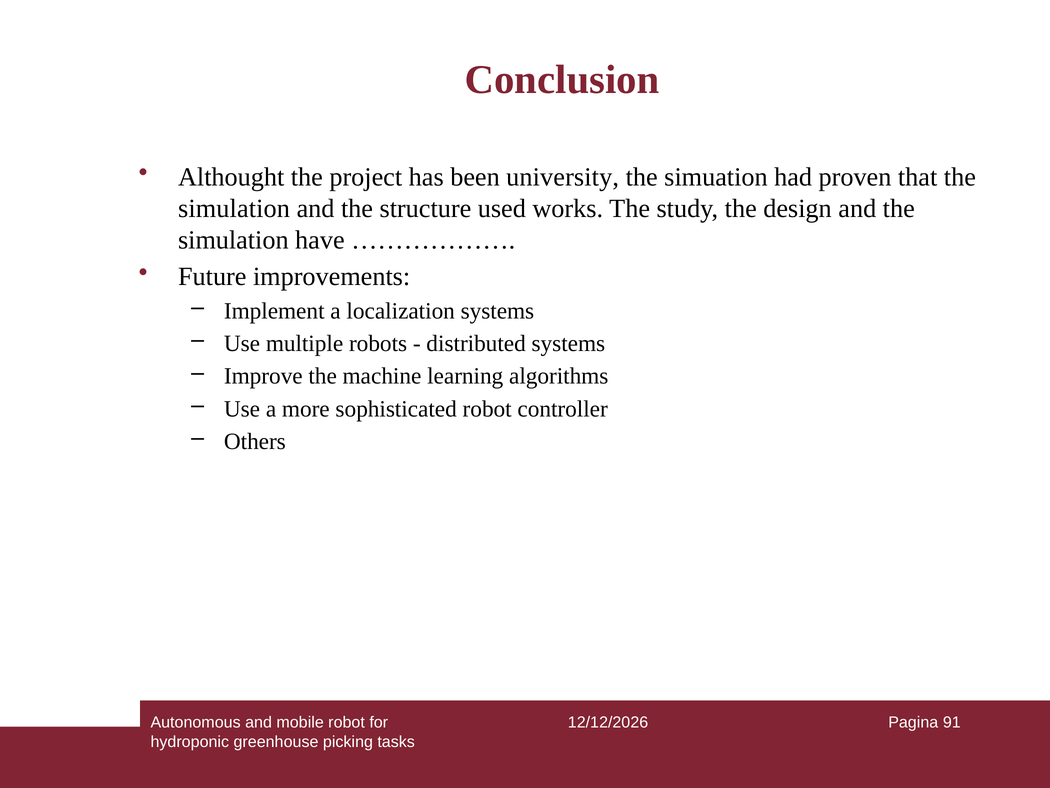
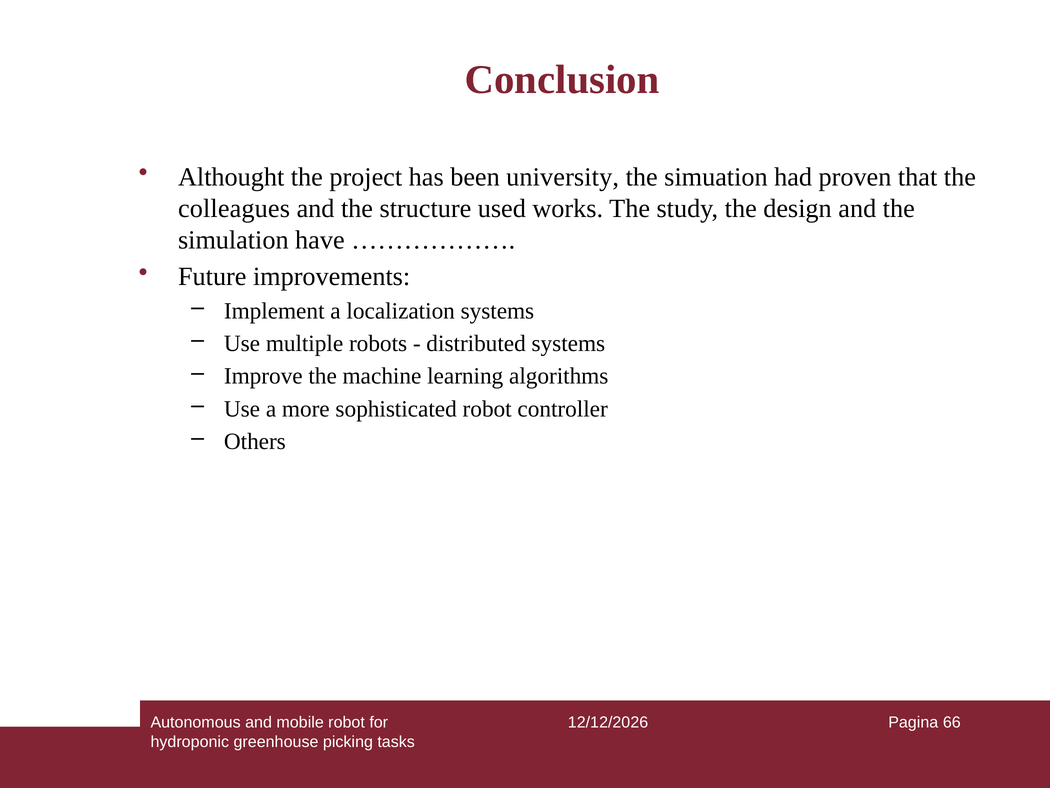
simulation at (234, 208): simulation -> colleagues
91: 91 -> 66
